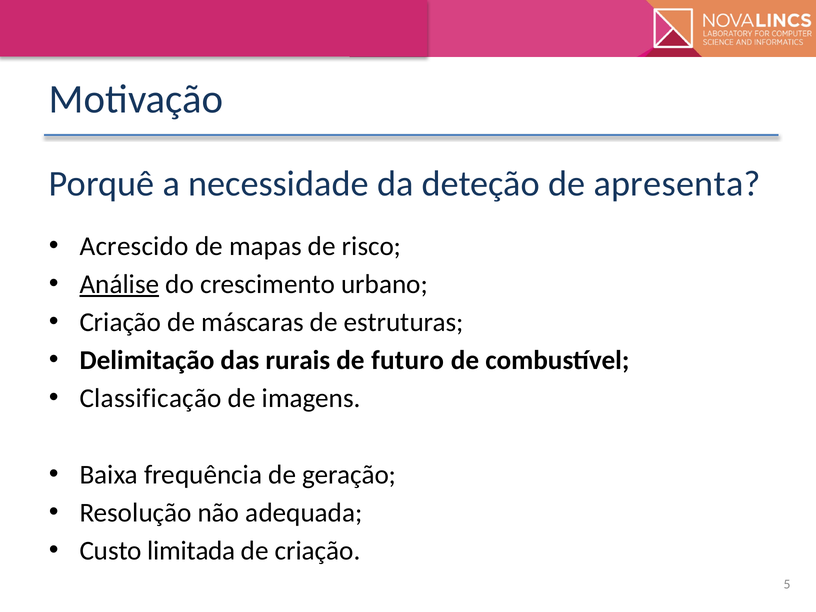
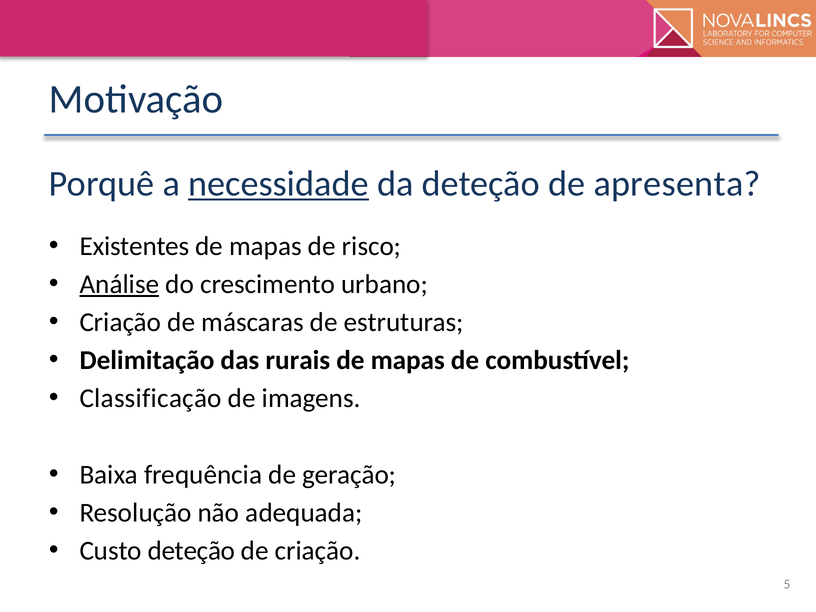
necessidade underline: none -> present
Acrescido: Acrescido -> Existentes
futuro at (408, 360): futuro -> mapas
Custo limitada: limitada -> deteção
